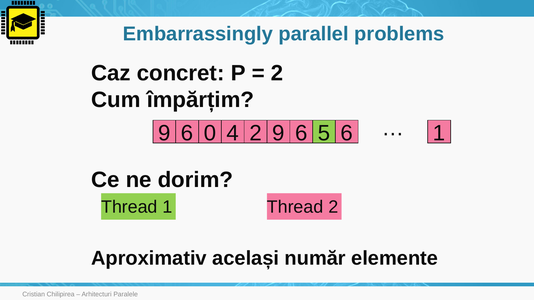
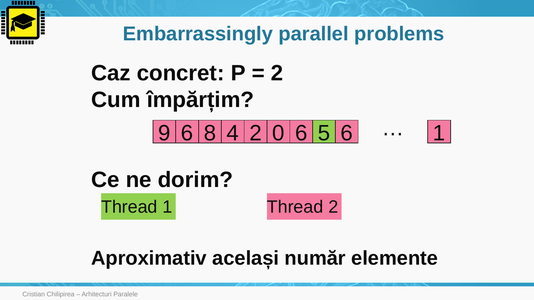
0: 0 -> 8
2 9: 9 -> 0
